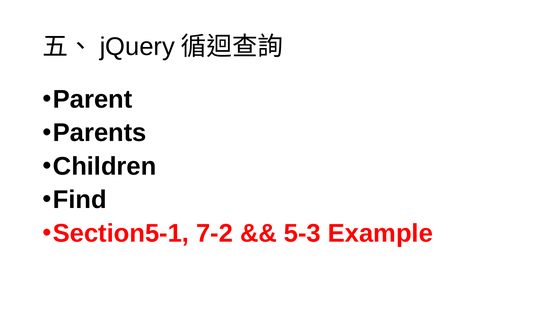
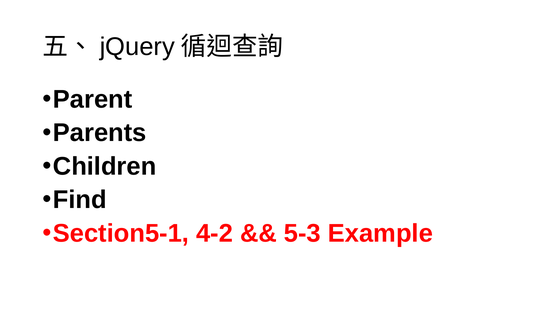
7-2: 7-2 -> 4-2
